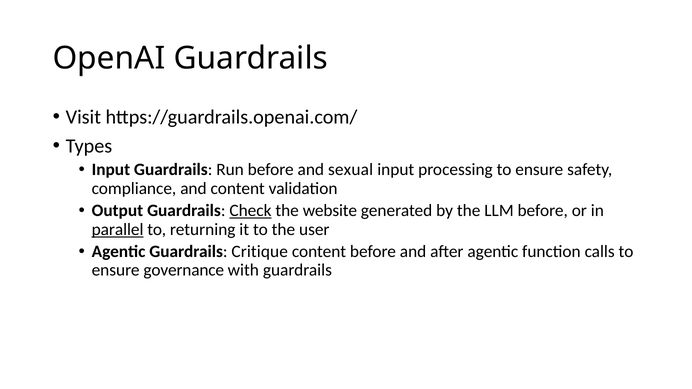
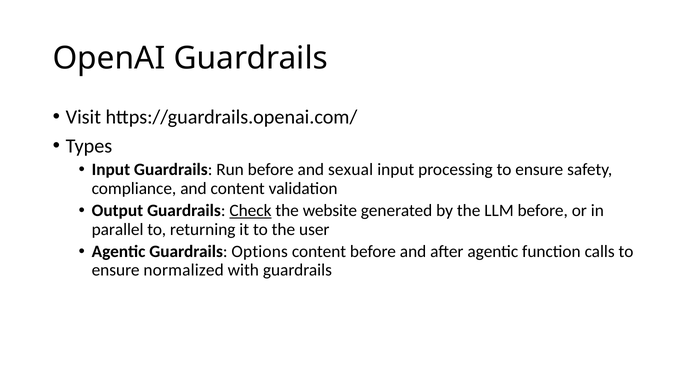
parallel underline: present -> none
Critique: Critique -> Options
governance: governance -> normalized
